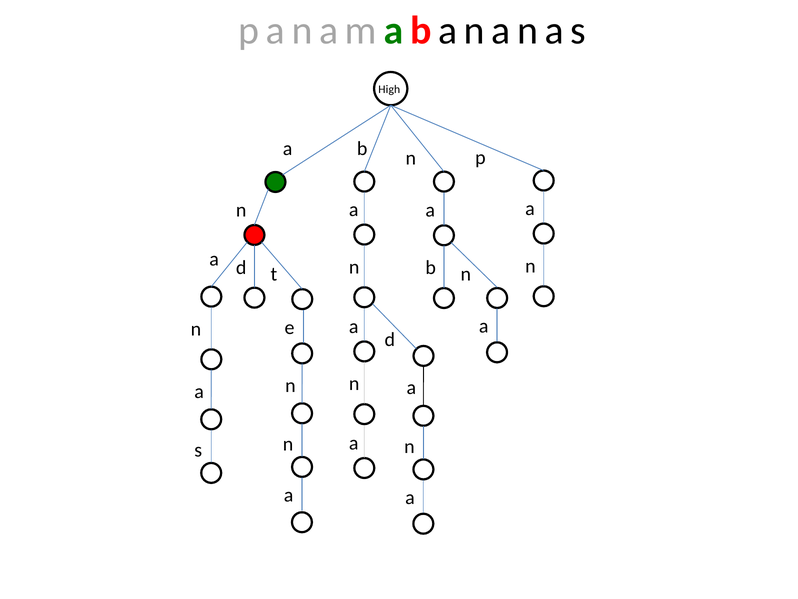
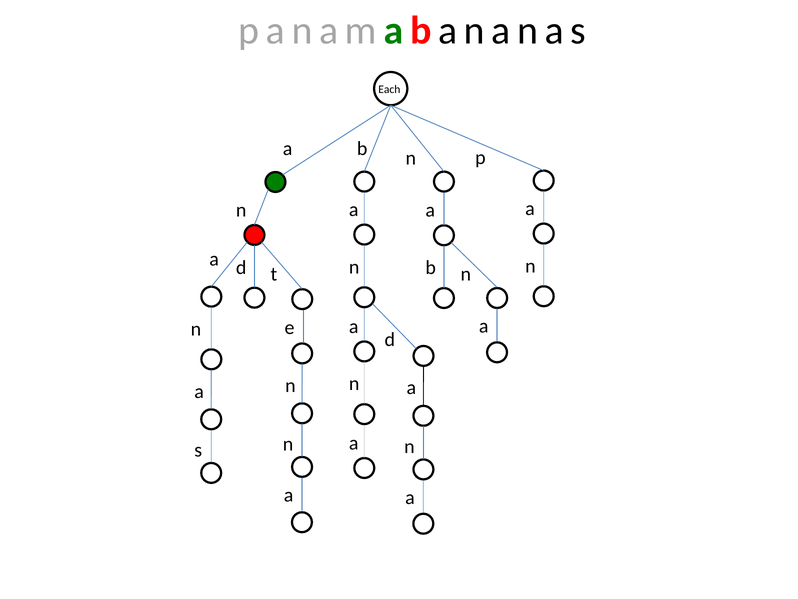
High: High -> Each
